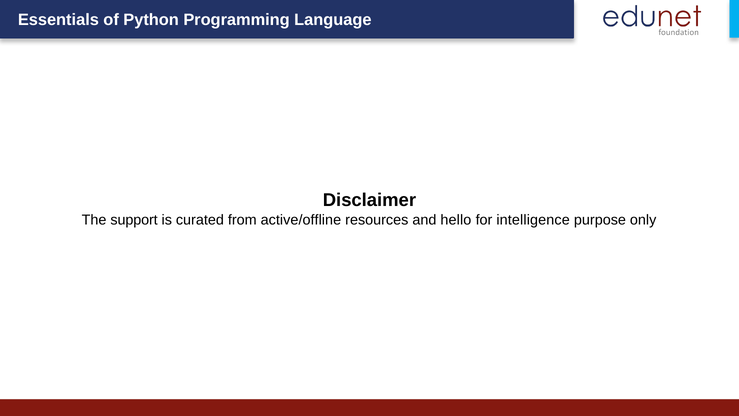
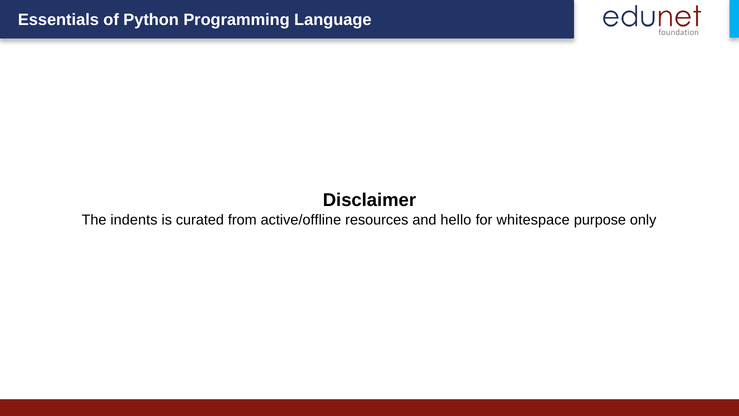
support: support -> indents
intelligence: intelligence -> whitespace
